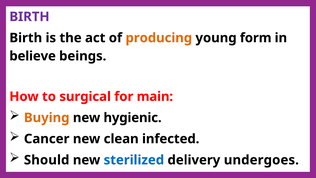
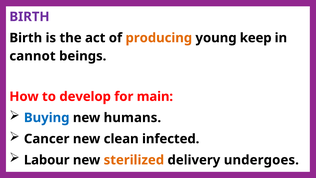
form: form -> keep
believe: believe -> cannot
surgical: surgical -> develop
Buying colour: orange -> blue
hygienic: hygienic -> humans
Should: Should -> Labour
sterilized colour: blue -> orange
